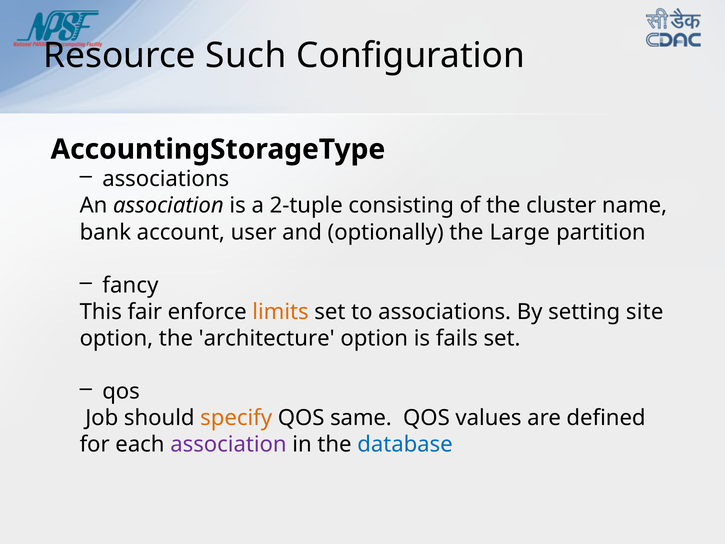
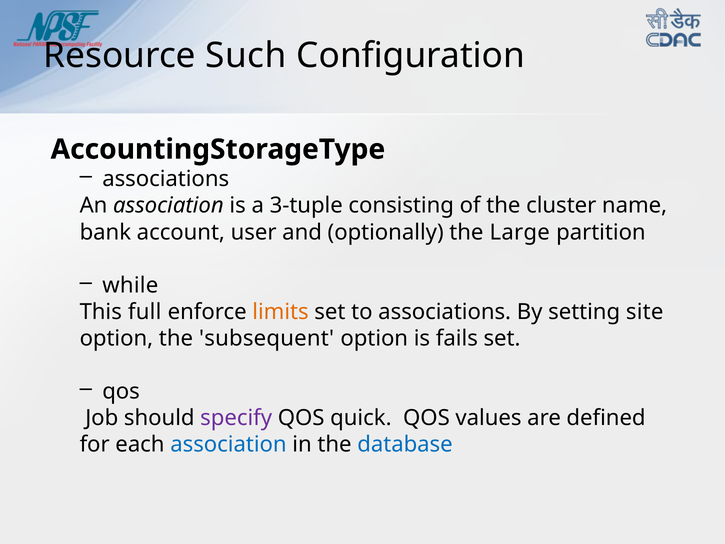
2-tuple: 2-tuple -> 3-tuple
fancy: fancy -> while
fair: fair -> full
architecture: architecture -> subsequent
specify colour: orange -> purple
same: same -> quick
association at (228, 444) colour: purple -> blue
